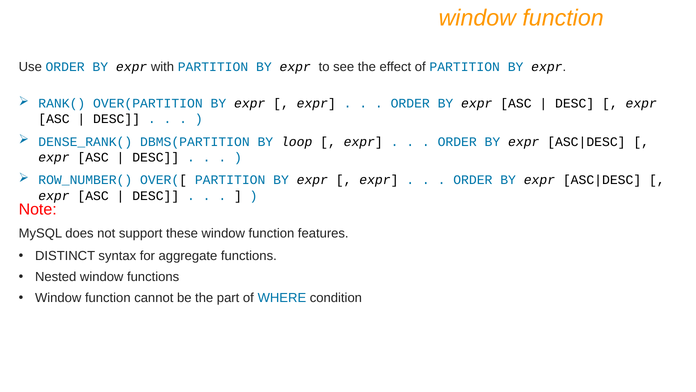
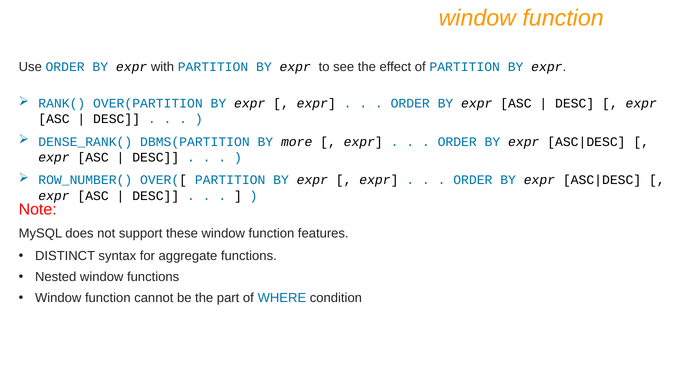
loop: loop -> more
